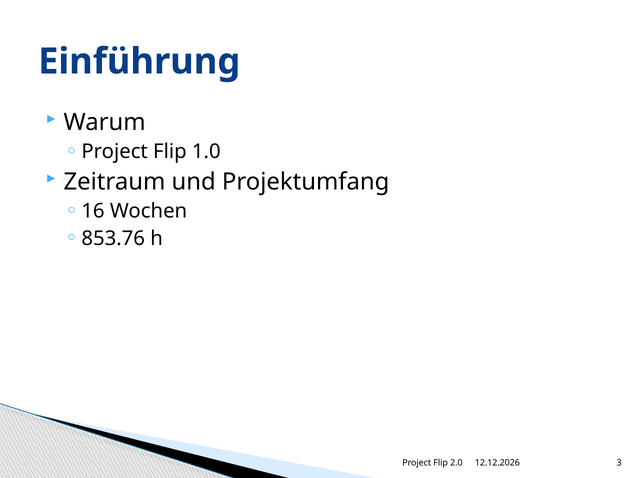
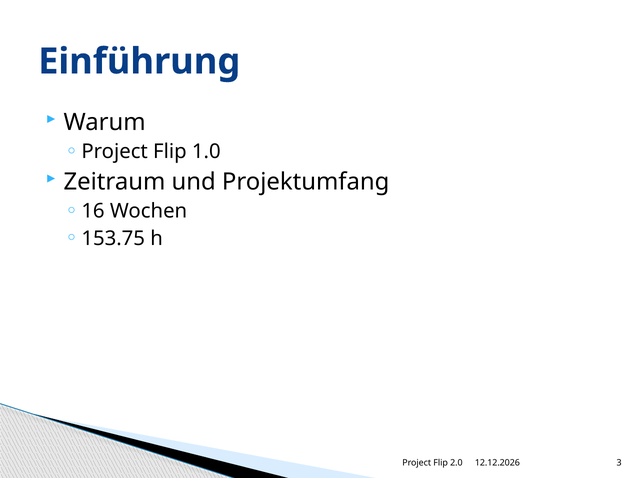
853.76: 853.76 -> 153.75
